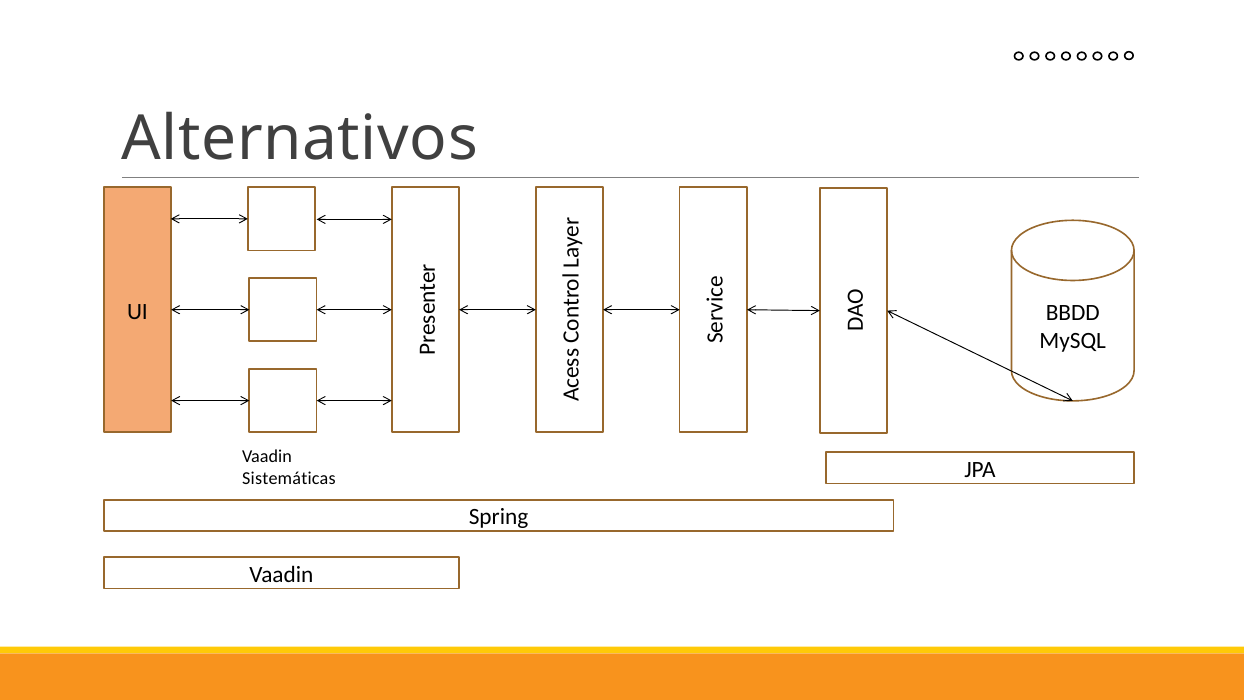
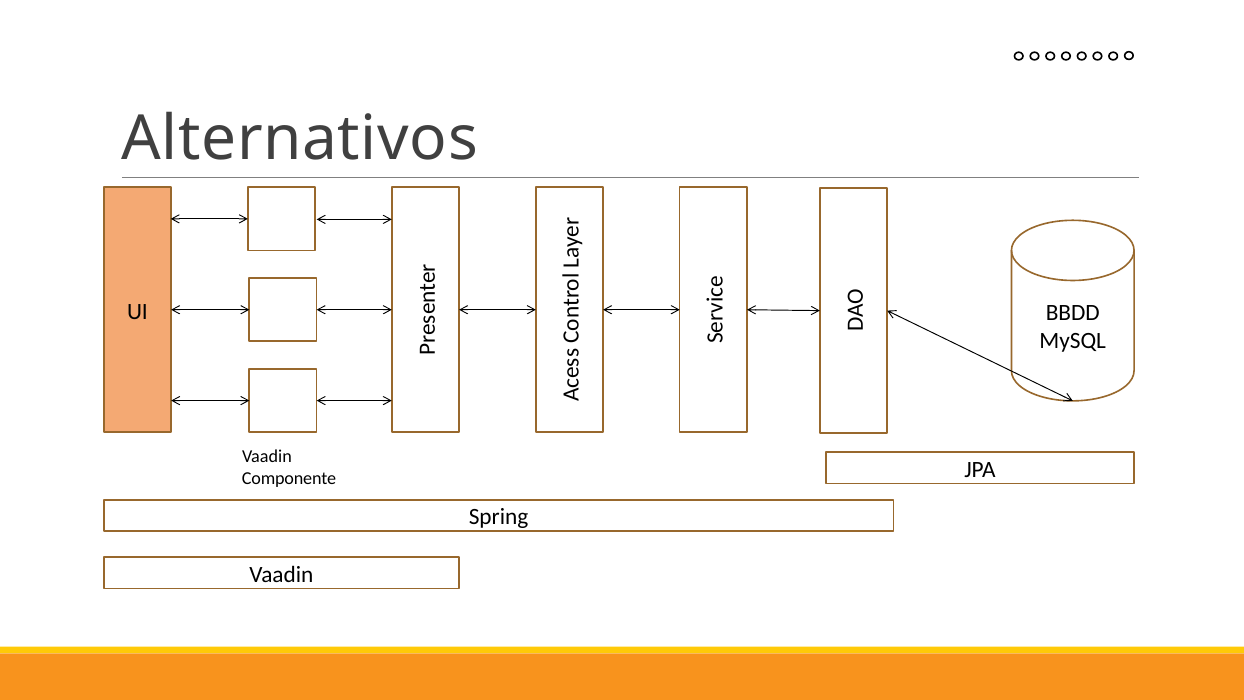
Sistemáticas: Sistemáticas -> Componente
